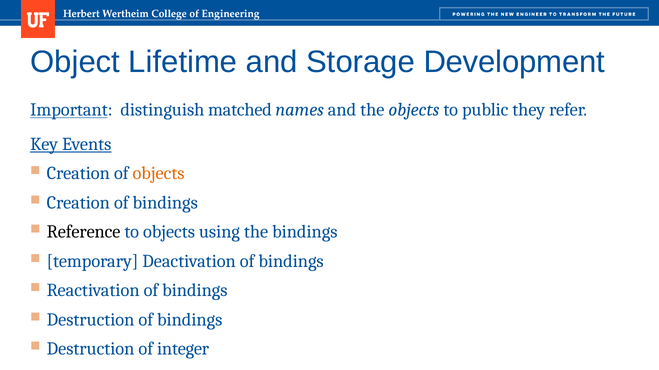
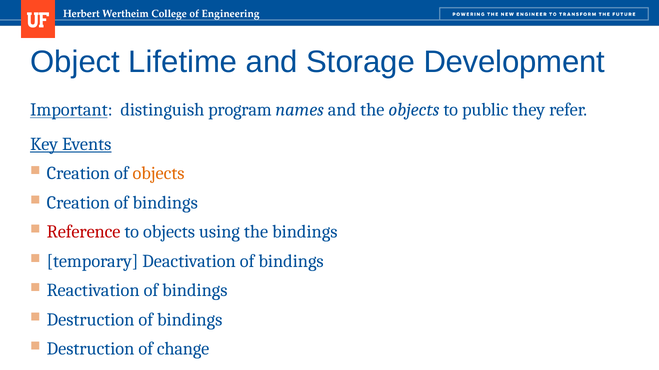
matched: matched -> program
Reference colour: black -> red
integer: integer -> change
